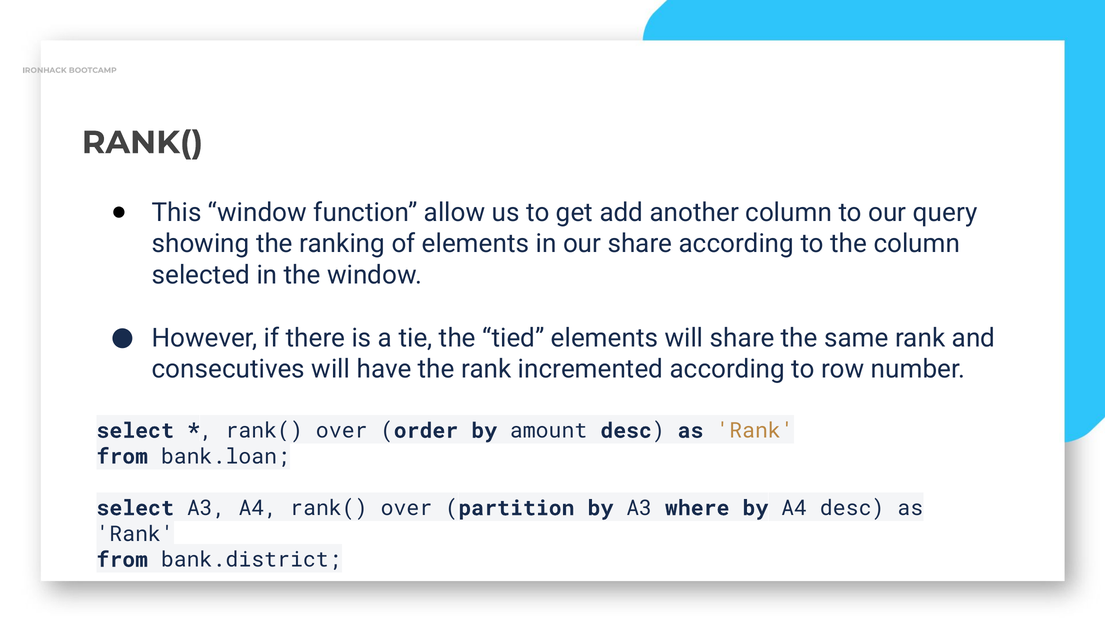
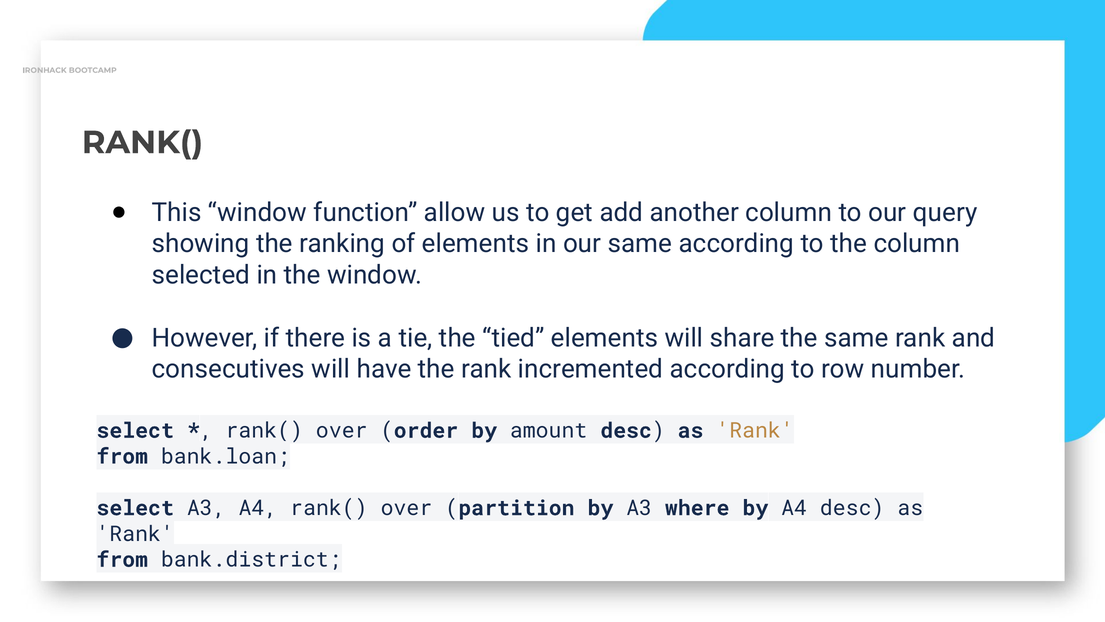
our share: share -> same
